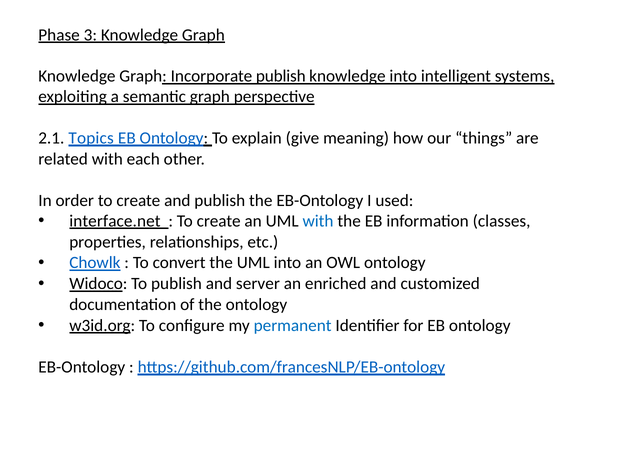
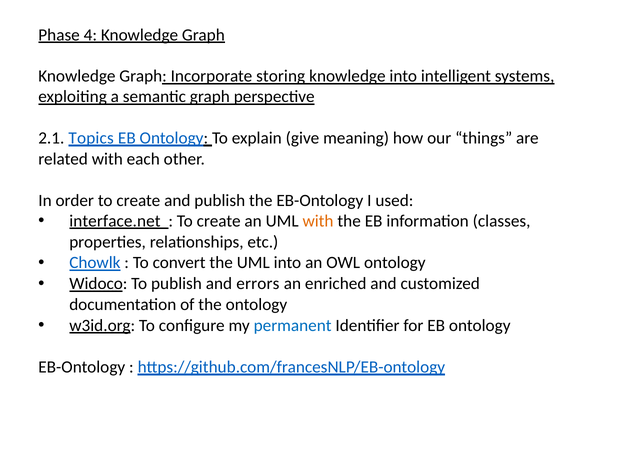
3: 3 -> 4
Incorporate publish: publish -> storing
with at (318, 221) colour: blue -> orange
server: server -> errors
